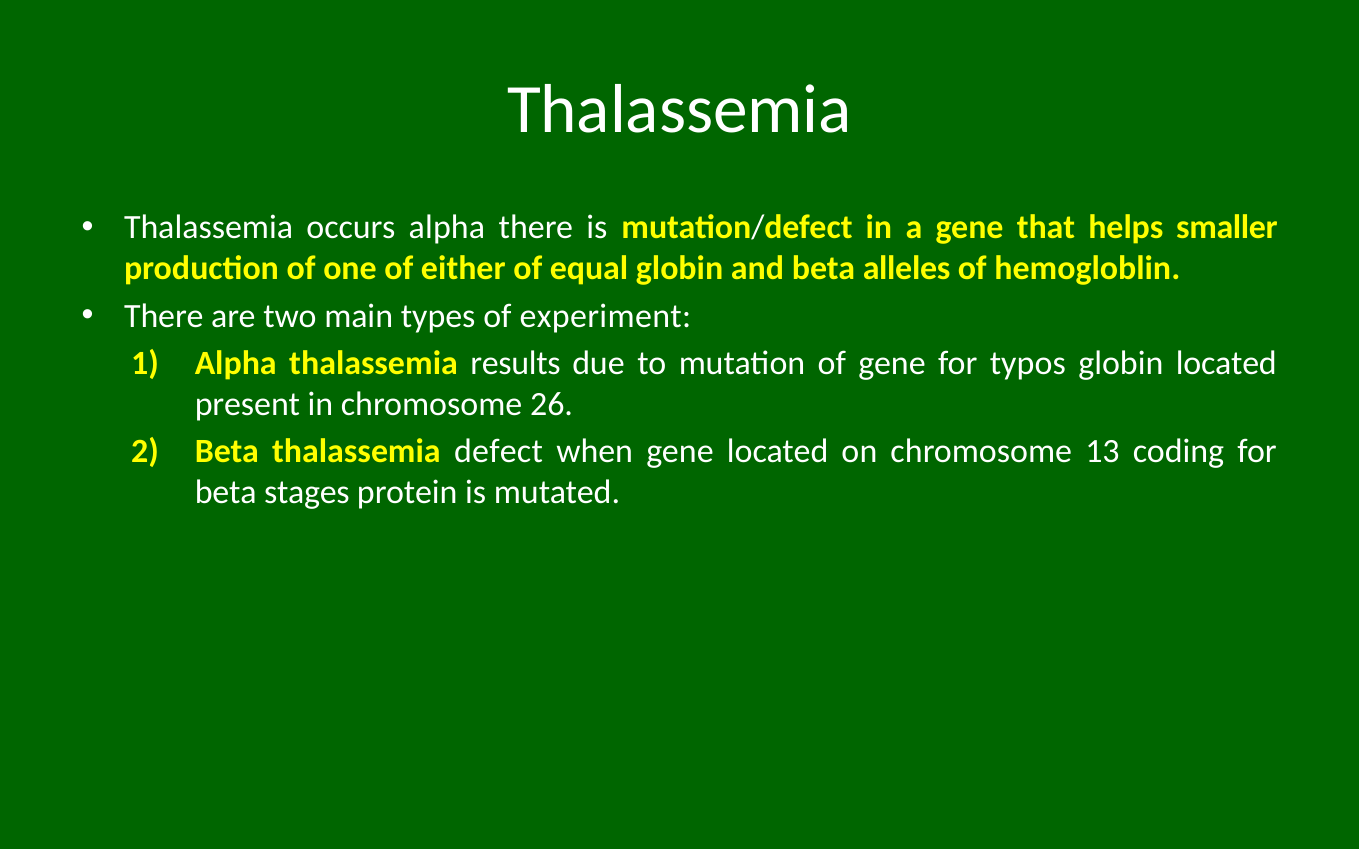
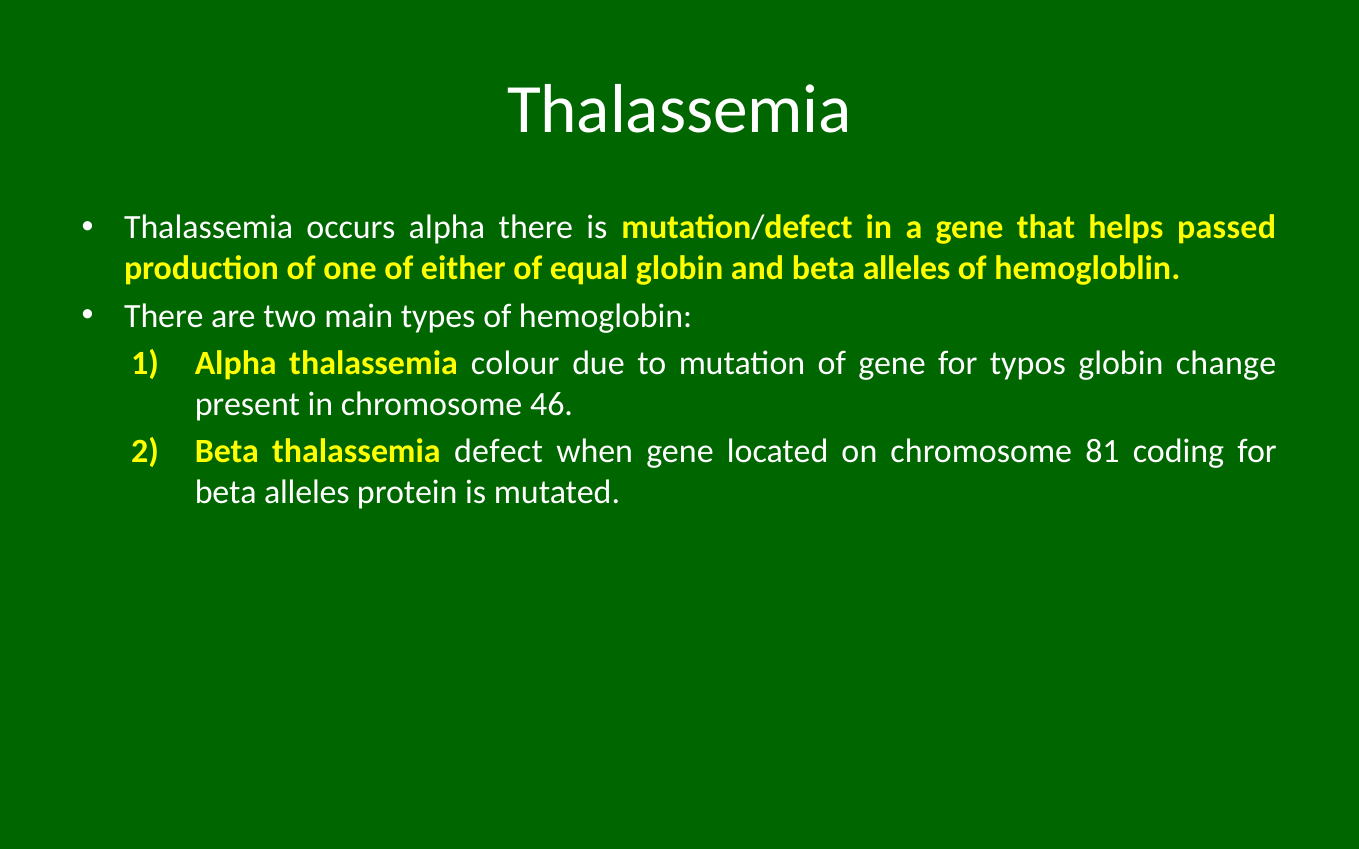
smaller: smaller -> passed
experiment: experiment -> hemoglobin
results: results -> colour
globin located: located -> change
26: 26 -> 46
13: 13 -> 81
stages at (307, 493): stages -> alleles
